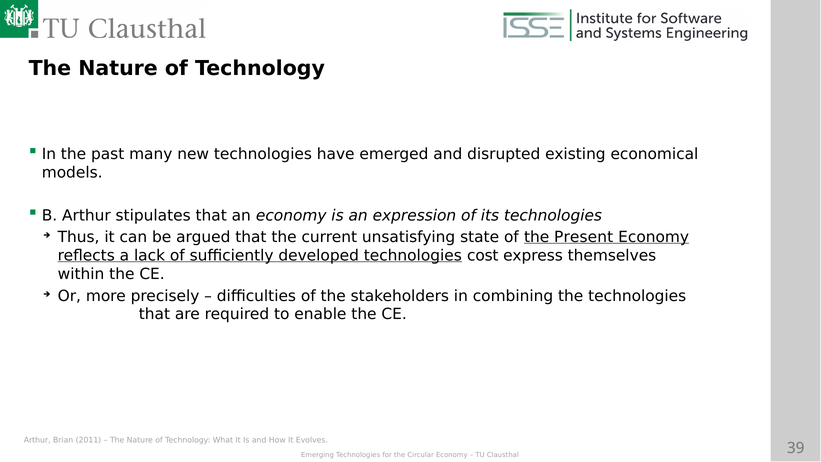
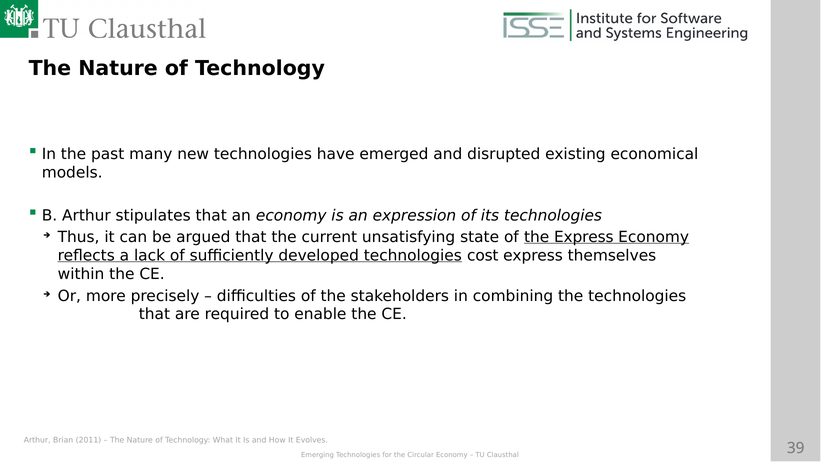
the Present: Present -> Express
